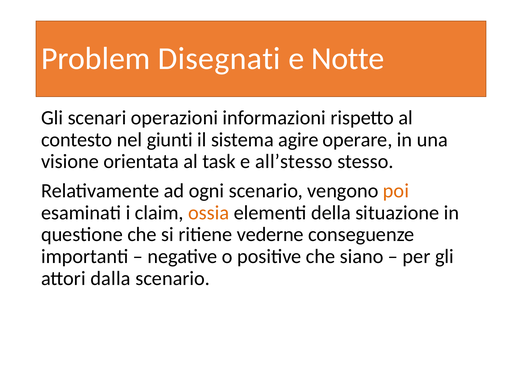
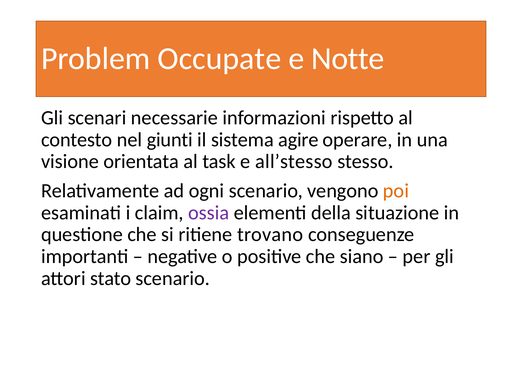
Disegnati: Disegnati -> Occupate
operazioni: operazioni -> necessarie
ossia colour: orange -> purple
vederne: vederne -> trovano
dalla: dalla -> stato
